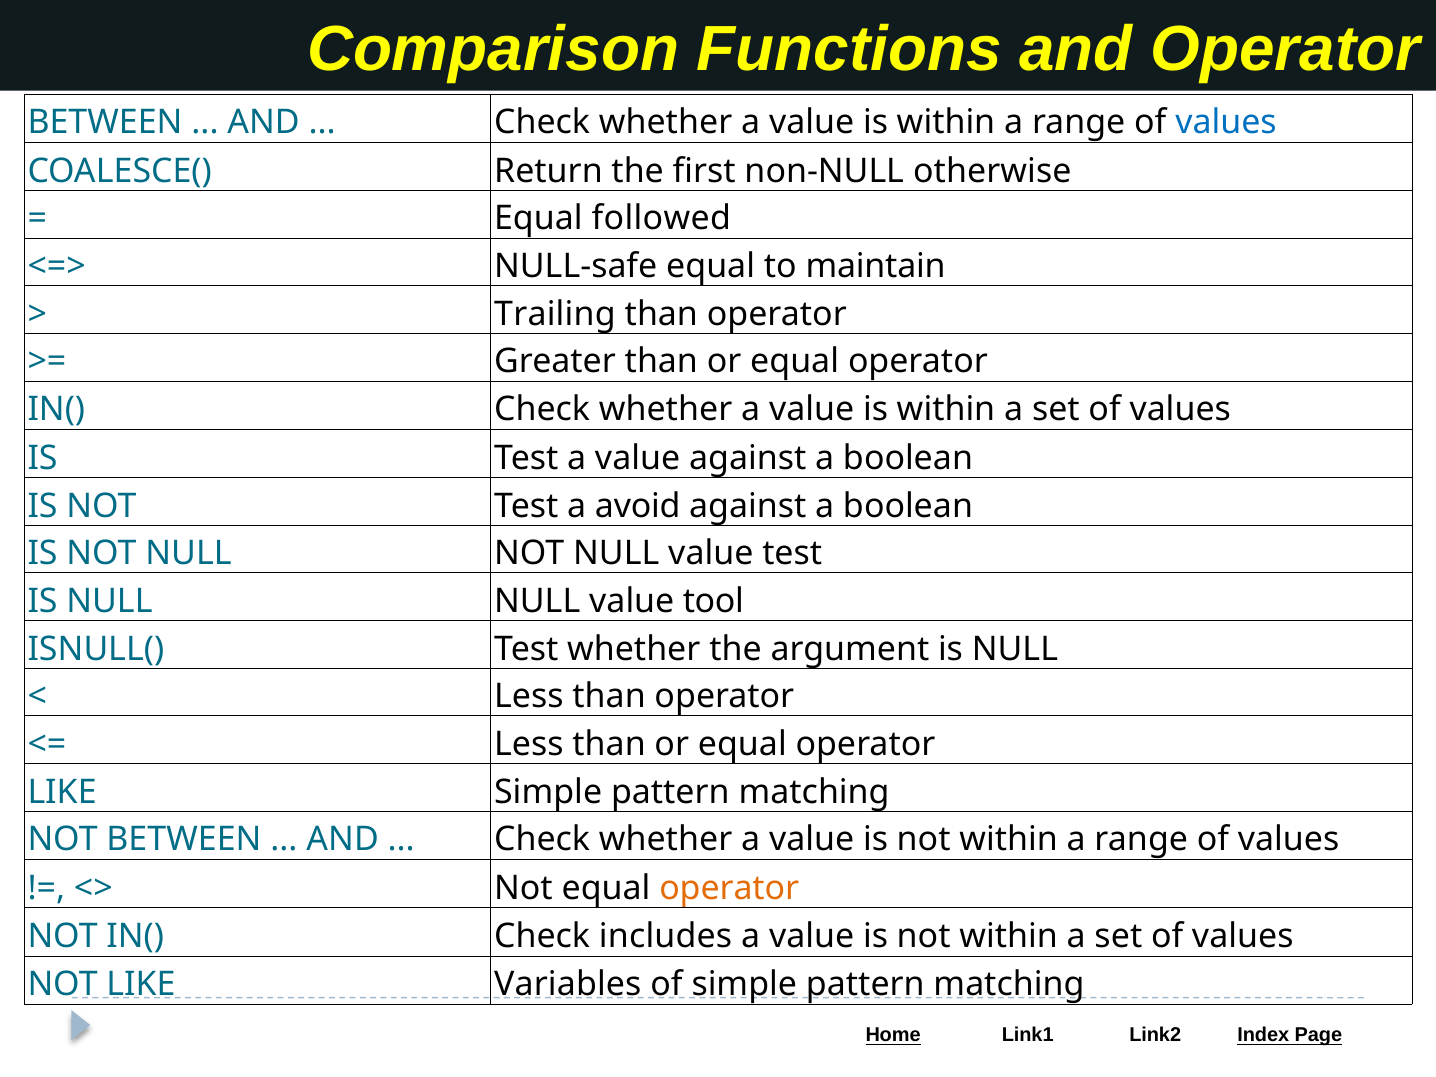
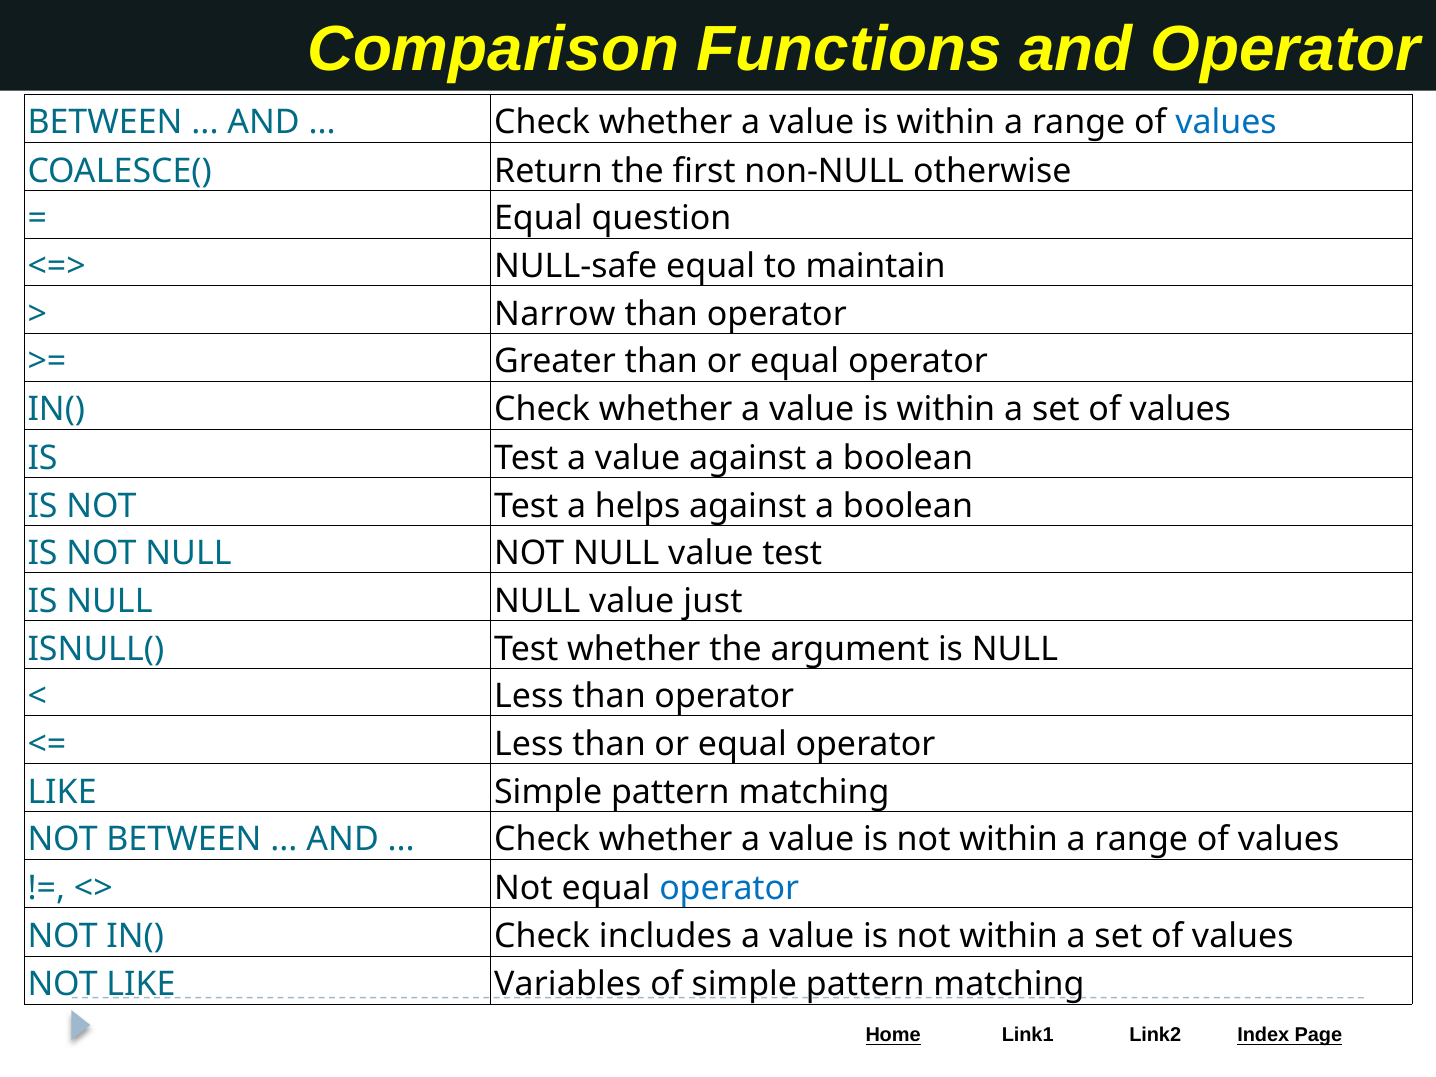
followed: followed -> question
Trailing: Trailing -> Narrow
avoid: avoid -> helps
tool: tool -> just
operator at (729, 888) colour: orange -> blue
